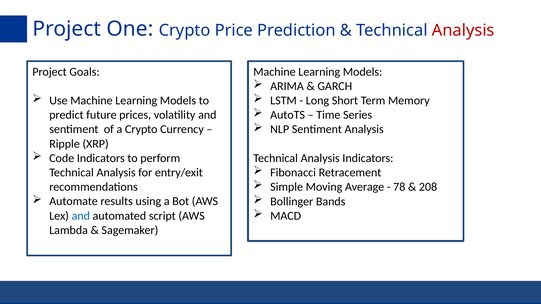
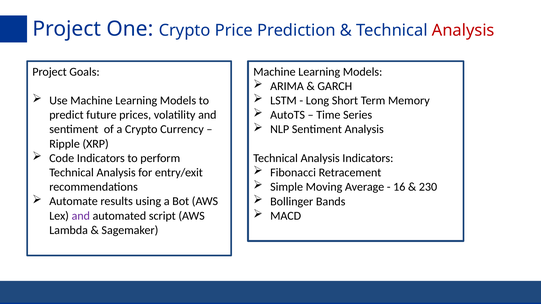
78: 78 -> 16
208: 208 -> 230
and at (81, 216) colour: blue -> purple
